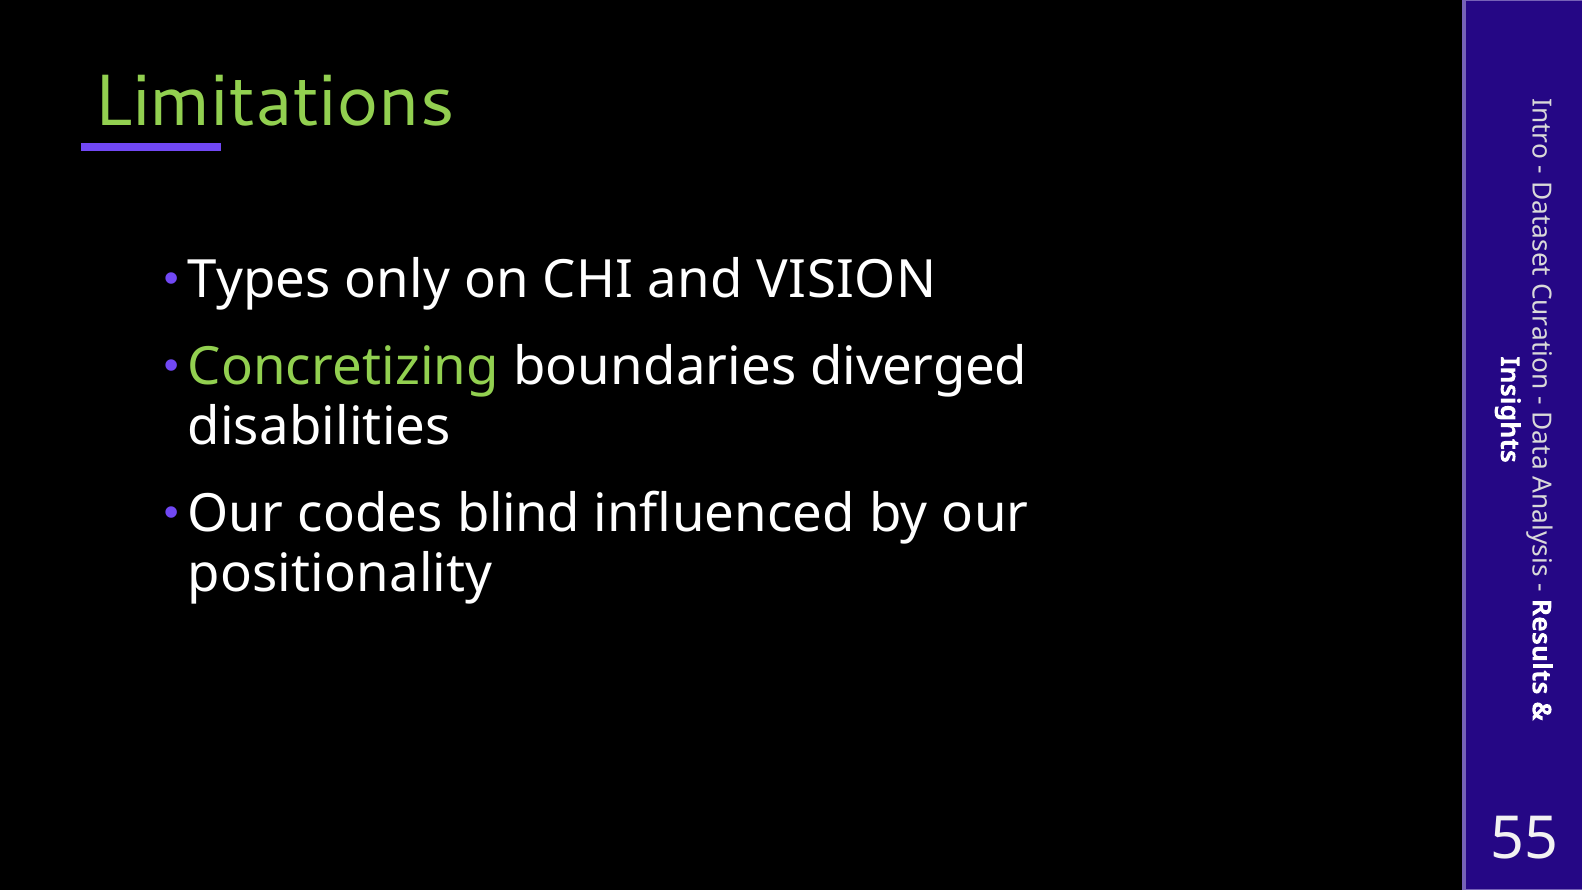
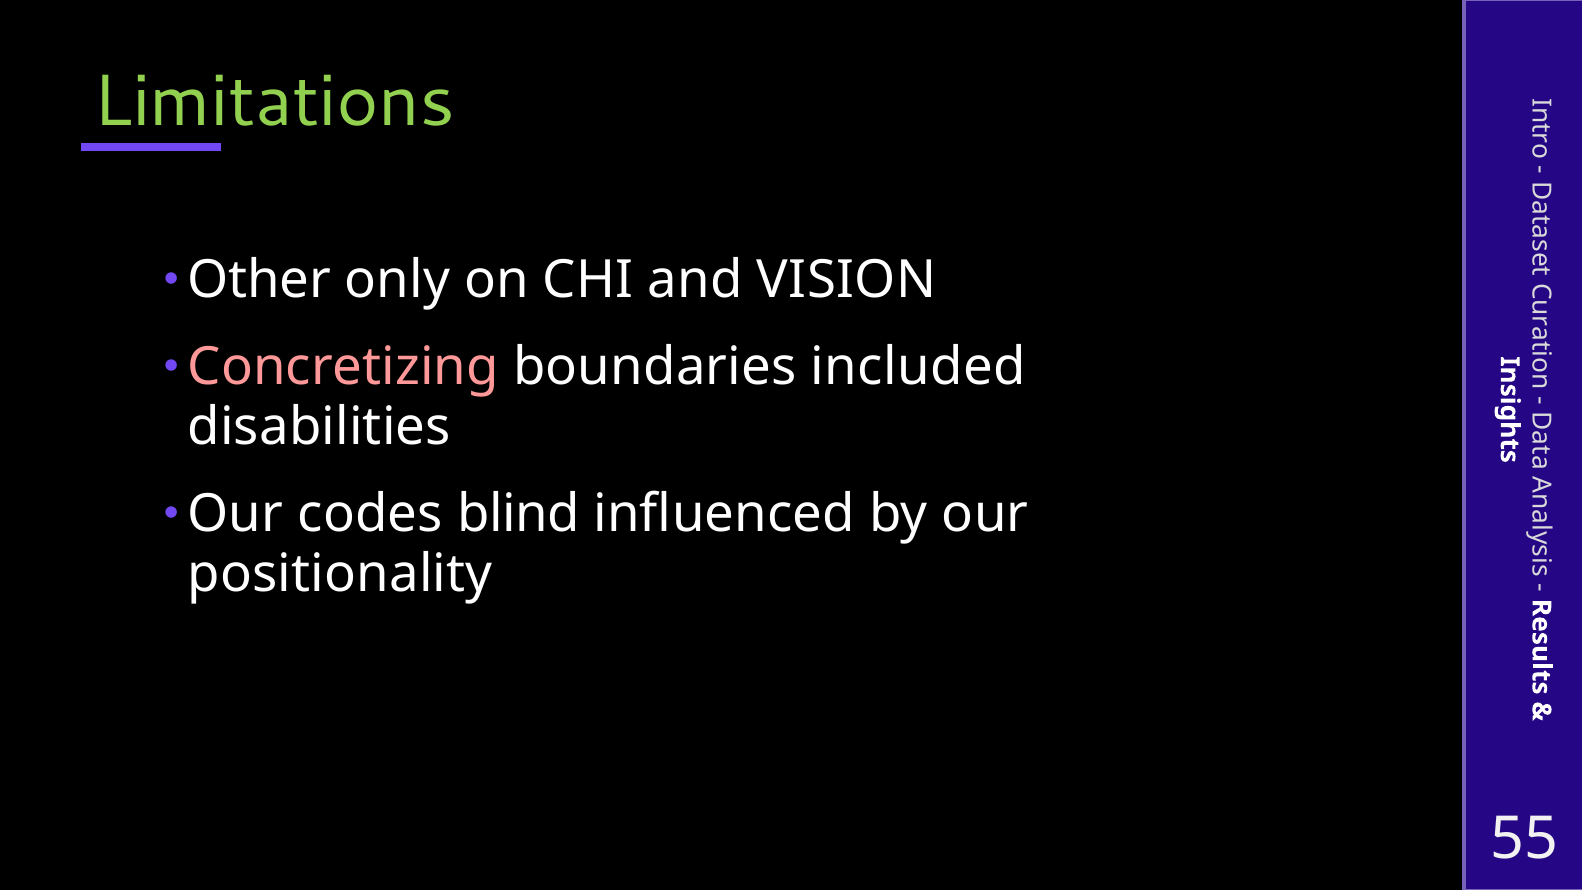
Types: Types -> Other
Concretizing colour: light green -> pink
diverged: diverged -> included
